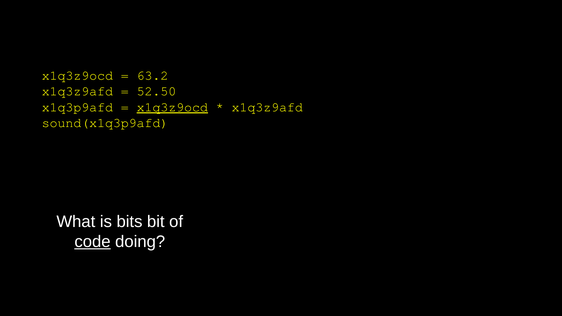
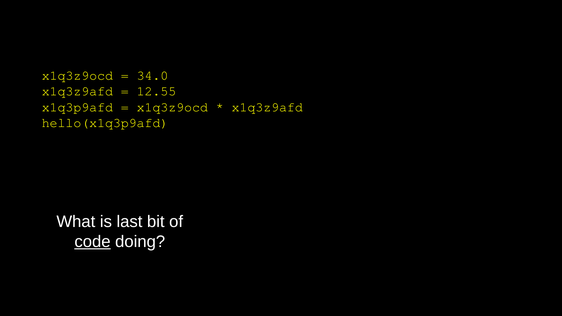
63.2: 63.2 -> 34.0
52.50: 52.50 -> 12.55
x1q3z9ocd at (172, 107) underline: present -> none
sound(x1q3p9afd: sound(x1q3p9afd -> hello(x1q3p9afd
bits: bits -> last
